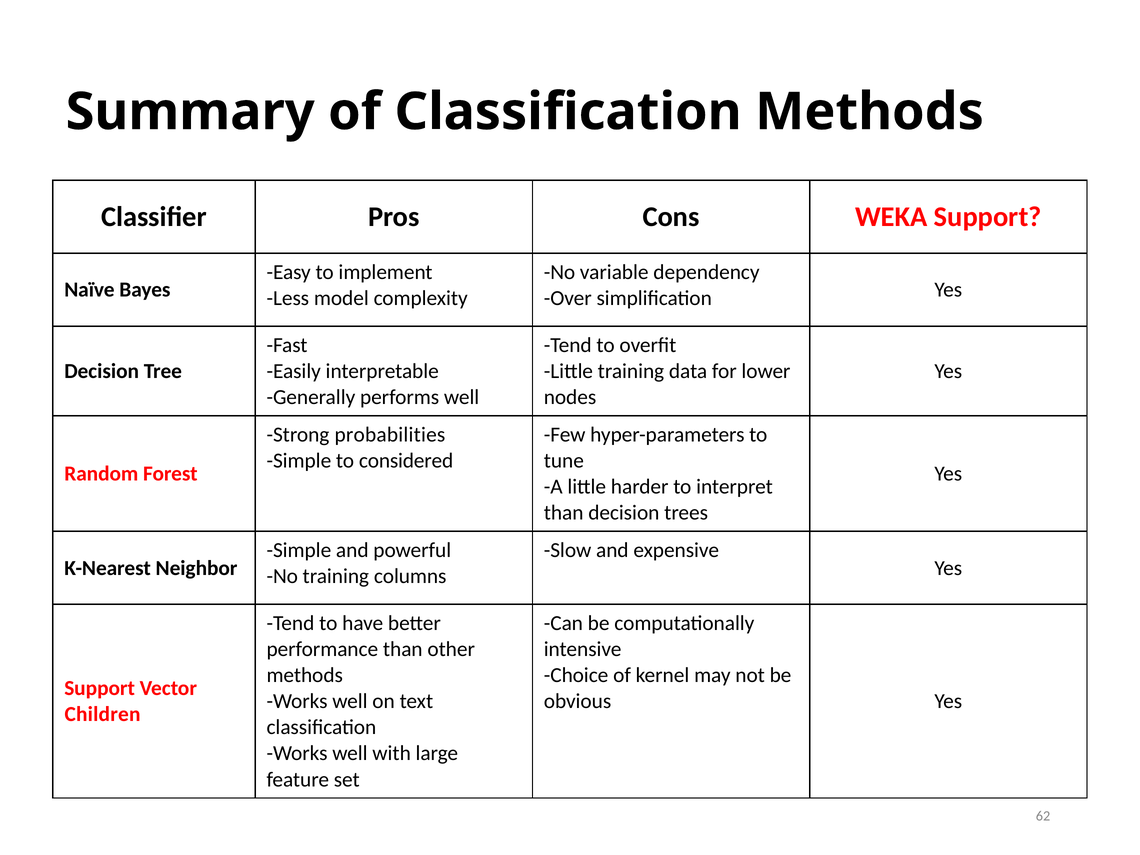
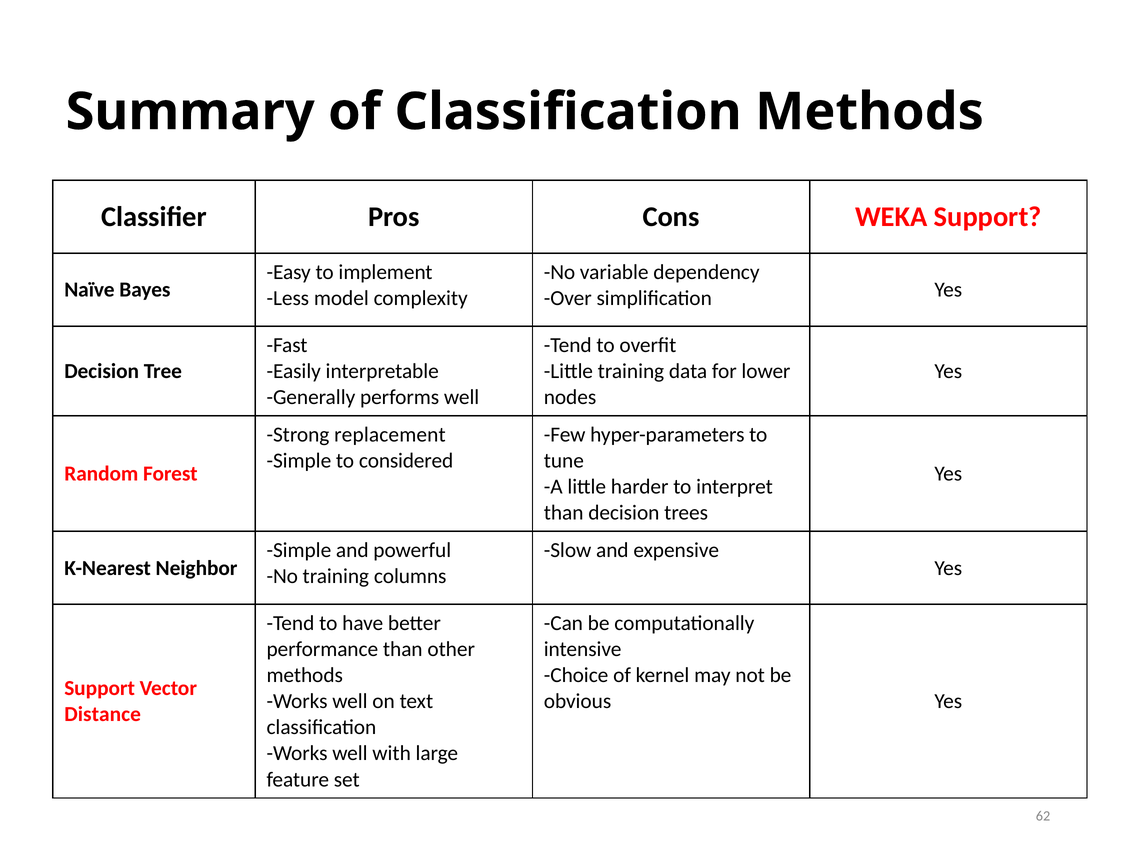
probabilities: probabilities -> replacement
Children: Children -> Distance
